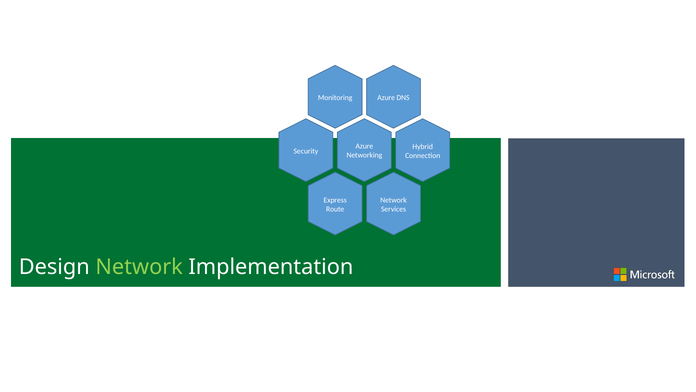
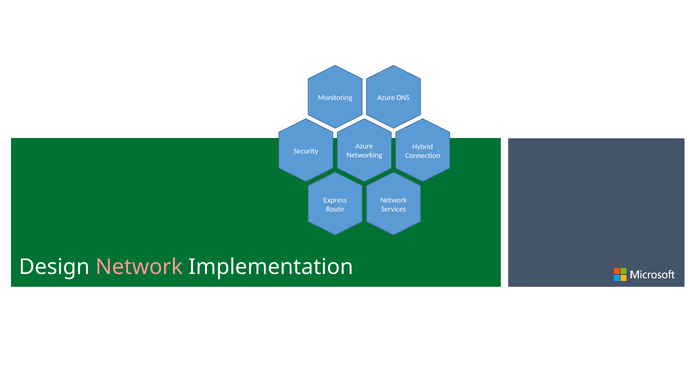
Network at (139, 267) colour: light green -> pink
